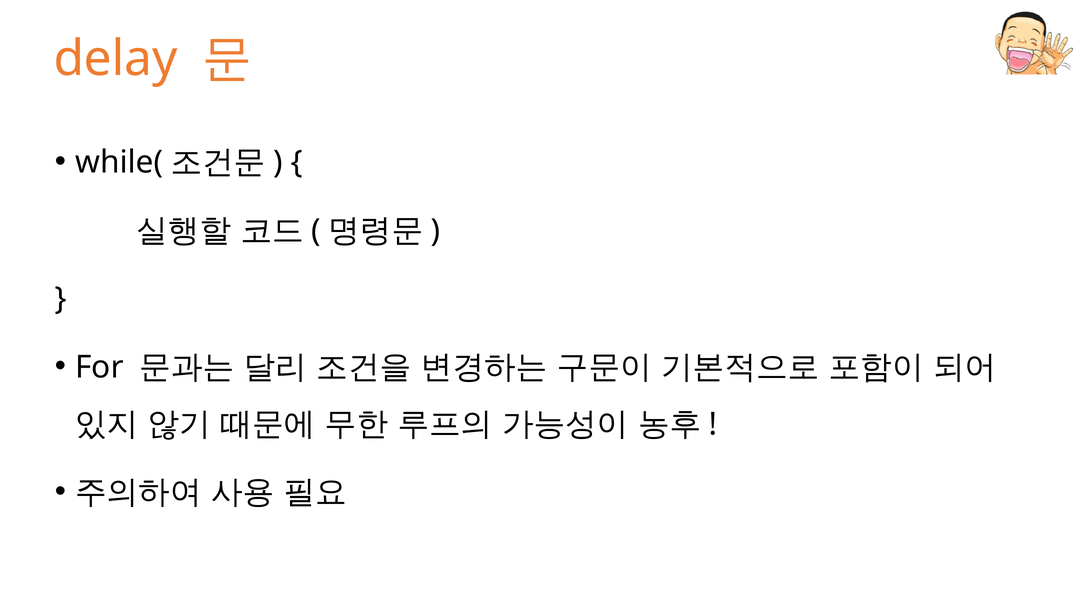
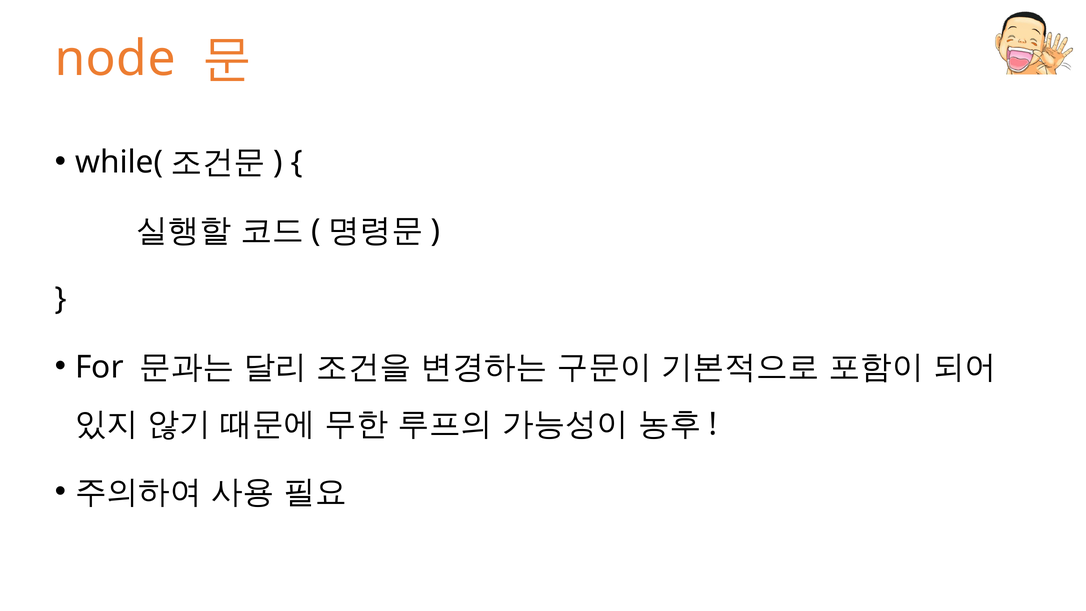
delay: delay -> node
